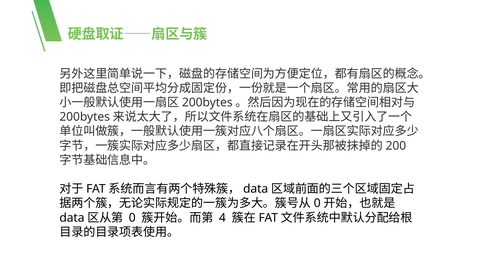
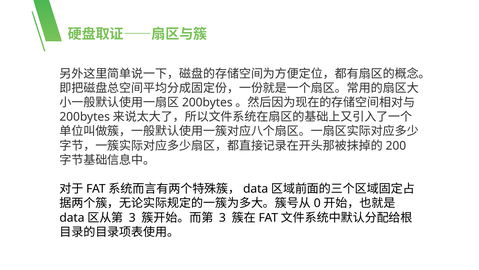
0 at (132, 217): 0 -> 3
4 at (222, 217): 4 -> 3
